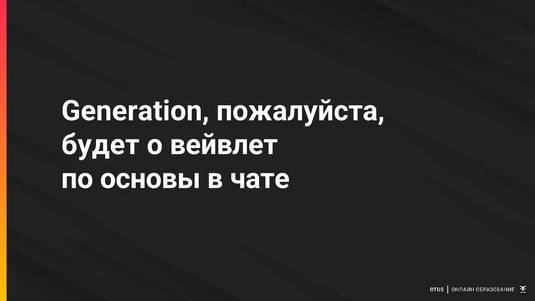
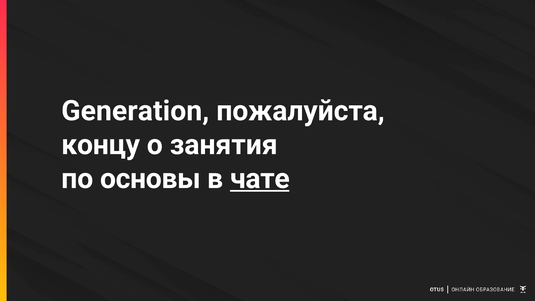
будет: будет -> концу
вейвлет: вейвлет -> занятия
чате underline: none -> present
